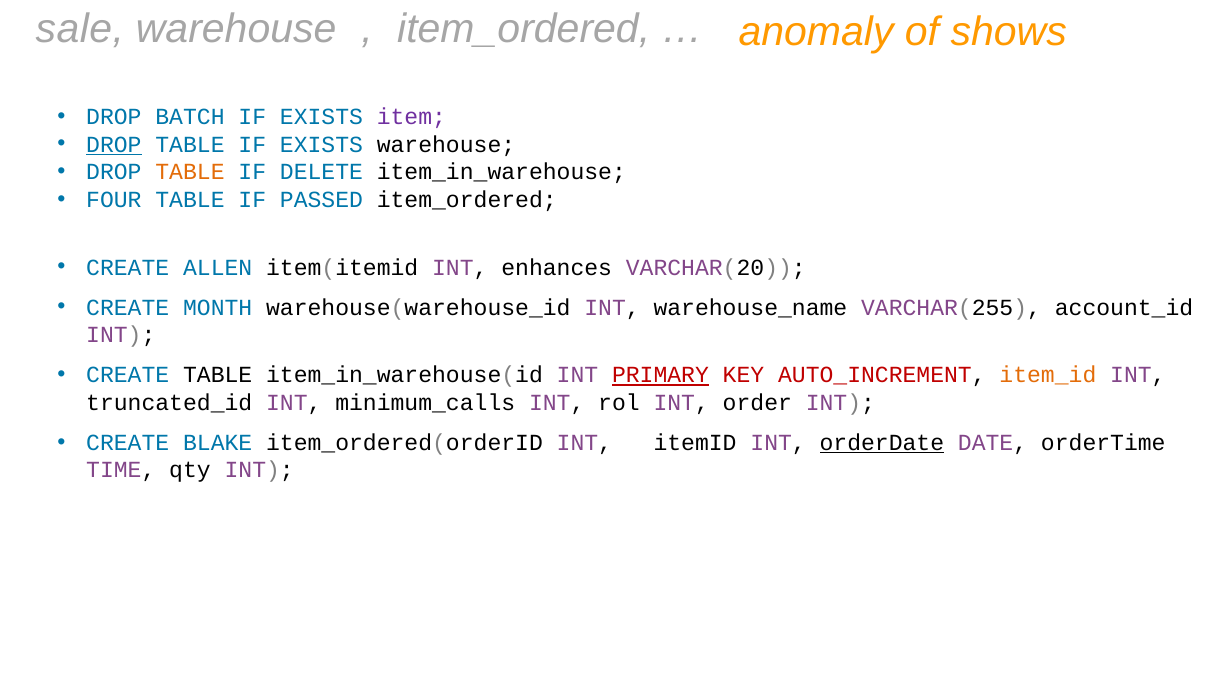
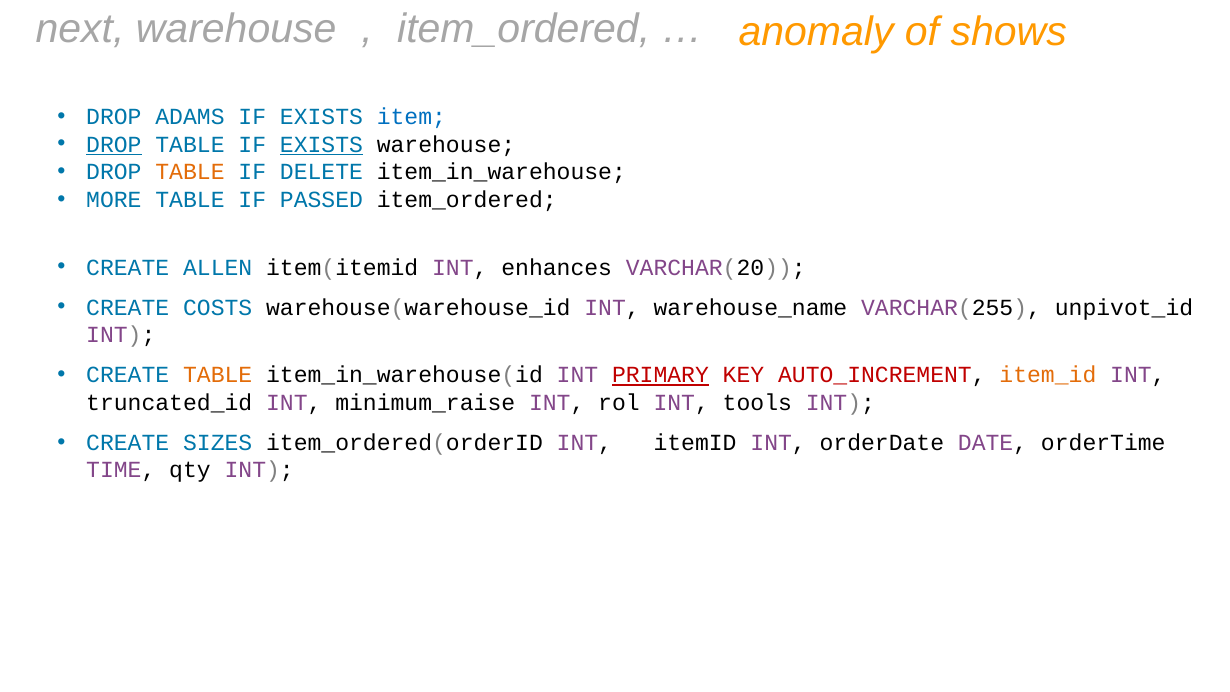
sale: sale -> next
BATCH: BATCH -> ADAMS
item colour: purple -> blue
EXISTS at (321, 144) underline: none -> present
FOUR: FOUR -> MORE
MONTH: MONTH -> COSTS
account_id: account_id -> unpivot_id
TABLE at (218, 375) colour: black -> orange
minimum_calls: minimum_calls -> minimum_raise
order: order -> tools
BLAKE: BLAKE -> SIZES
orderDate underline: present -> none
